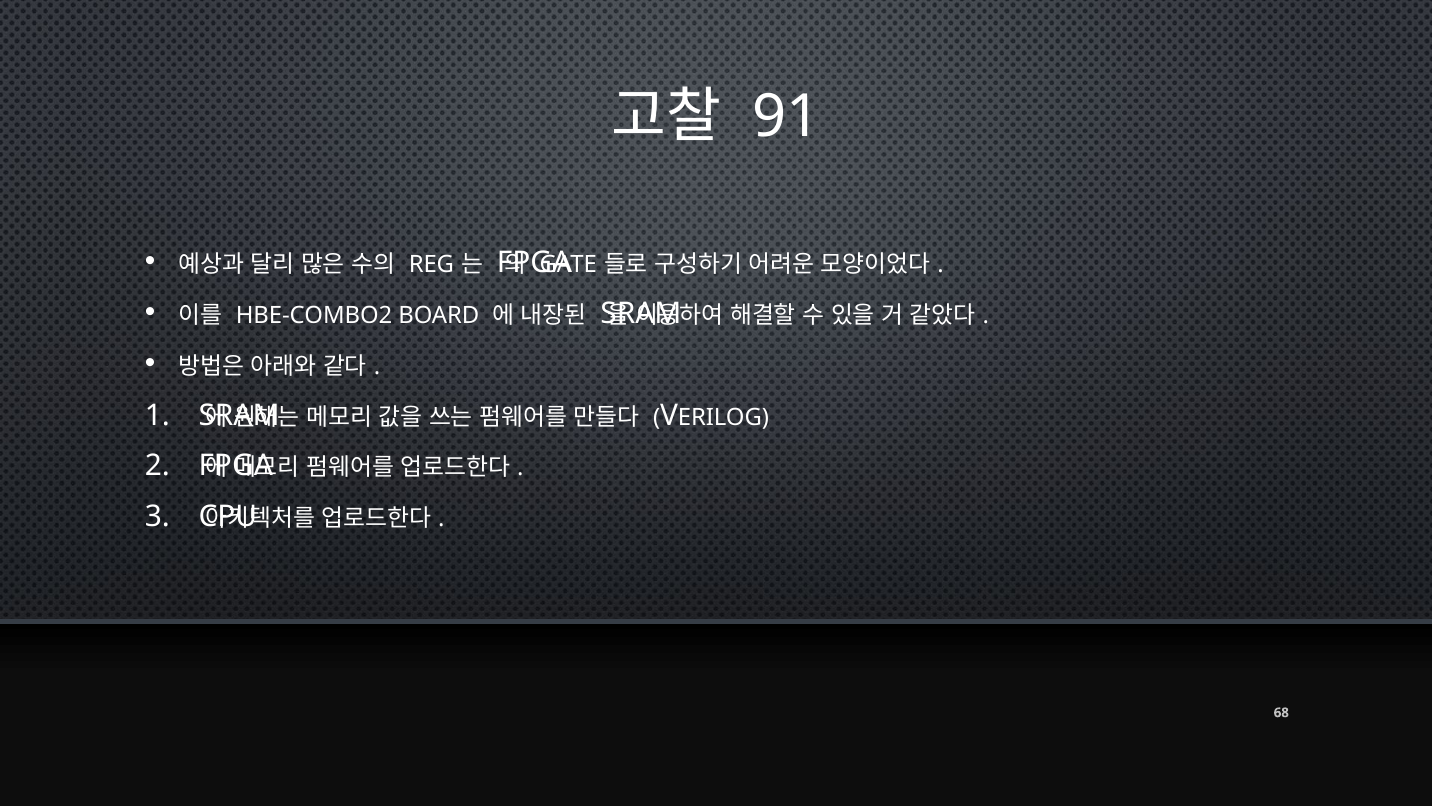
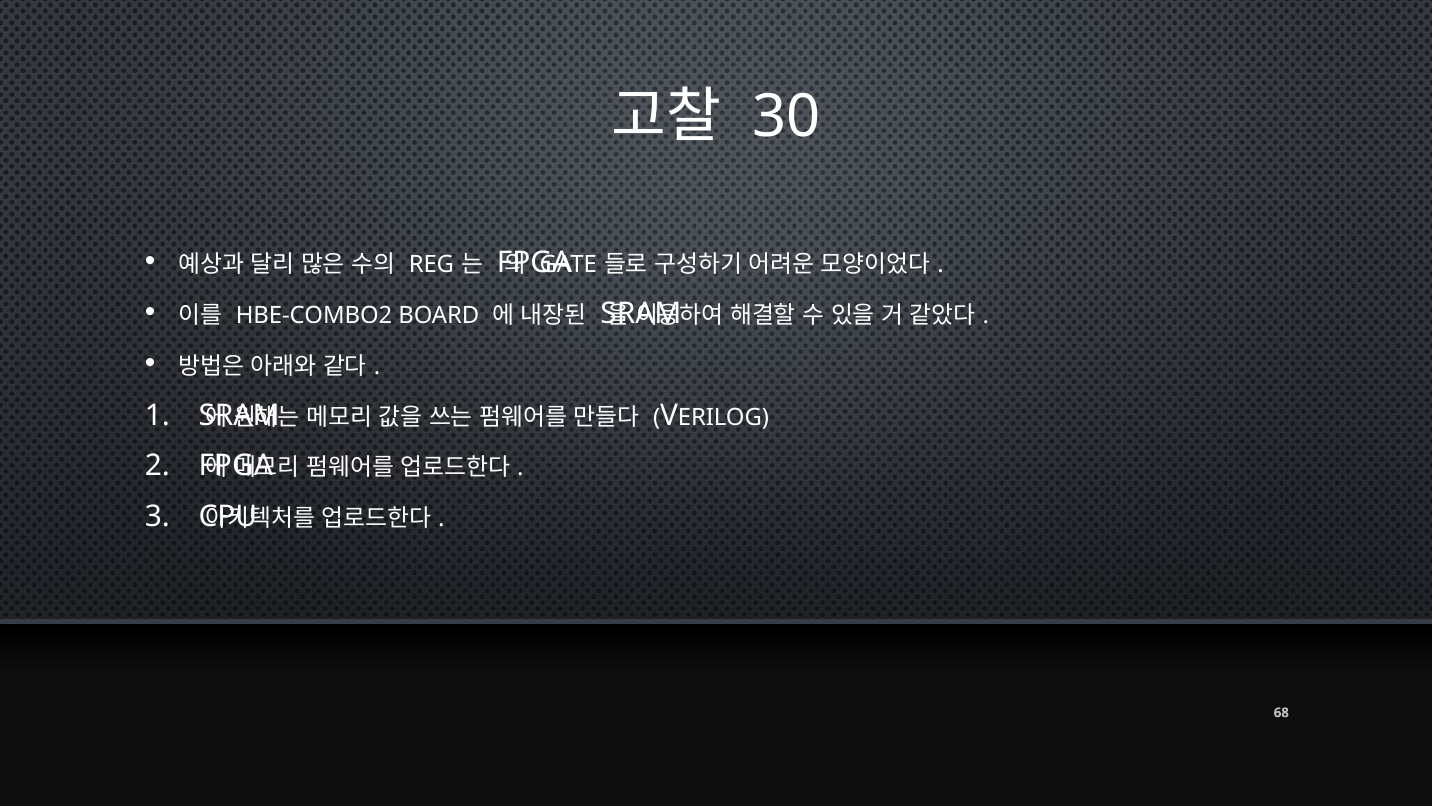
91: 91 -> 30
